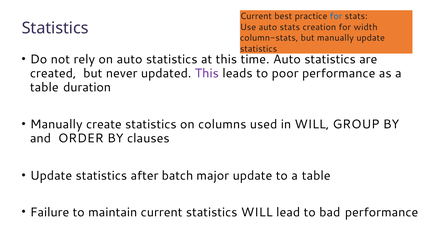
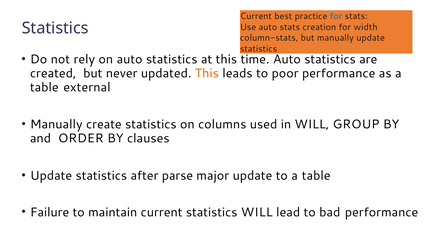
This at (207, 73) colour: purple -> orange
duration: duration -> external
batch: batch -> parse
